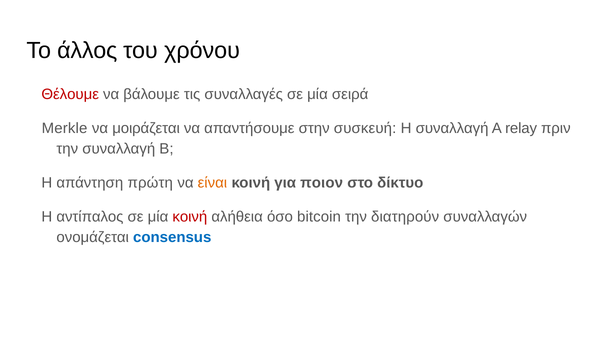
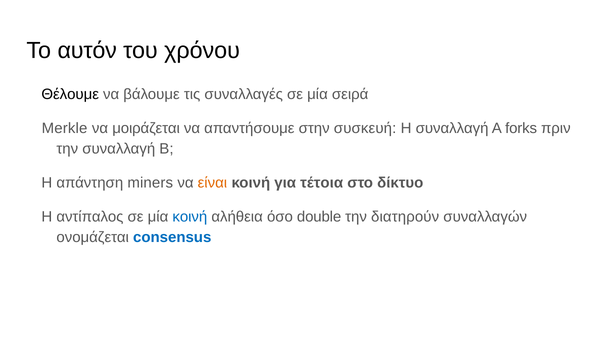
άλλος: άλλος -> αυτόν
Θέλουμε colour: red -> black
relay: relay -> forks
πρώτη: πρώτη -> miners
ποιον: ποιον -> τέτοια
κοινή at (190, 217) colour: red -> blue
bitcoin: bitcoin -> double
